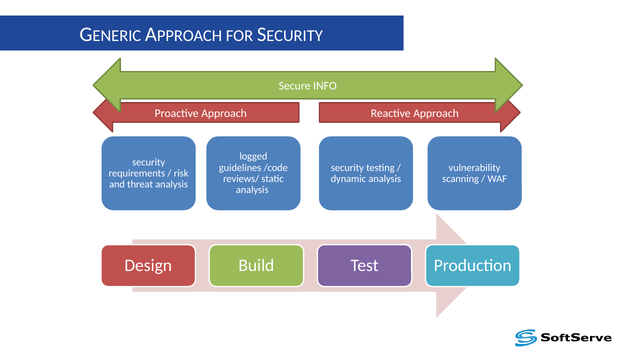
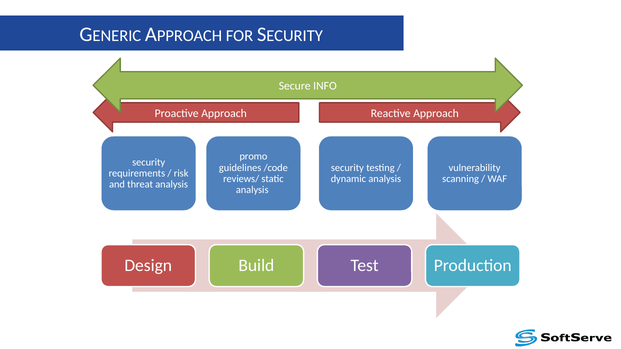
logged: logged -> promo
